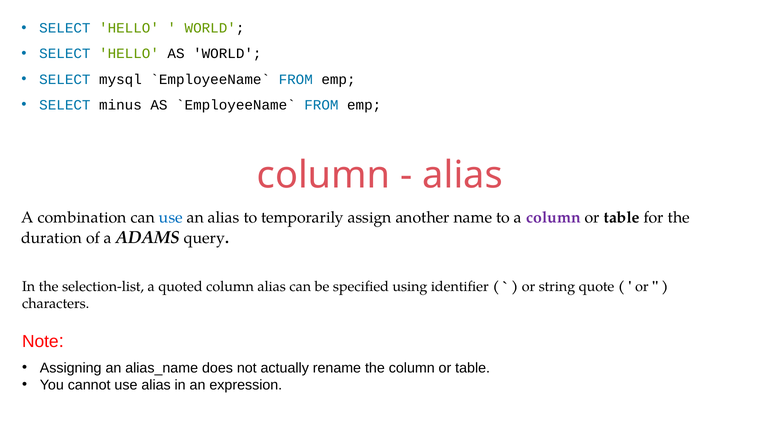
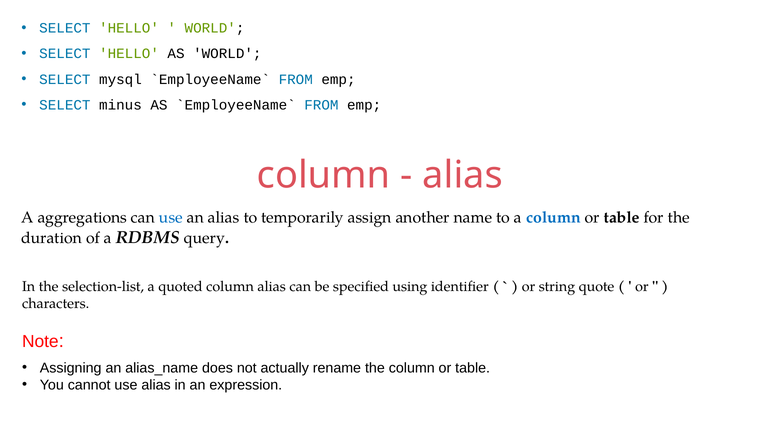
combination: combination -> aggregations
column at (553, 218) colour: purple -> blue
ADAMS: ADAMS -> RDBMS
